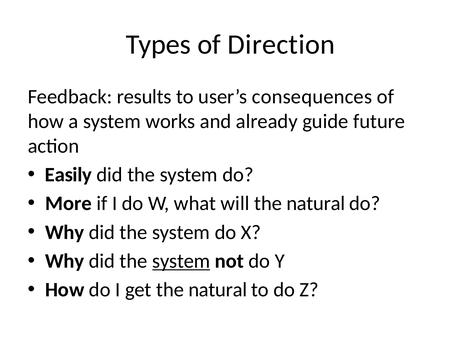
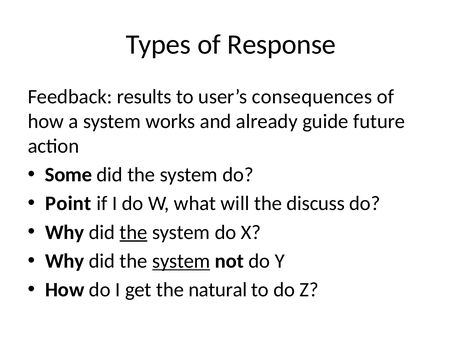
Direction: Direction -> Response
Easily: Easily -> Some
More: More -> Point
will the natural: natural -> discuss
the at (134, 233) underline: none -> present
